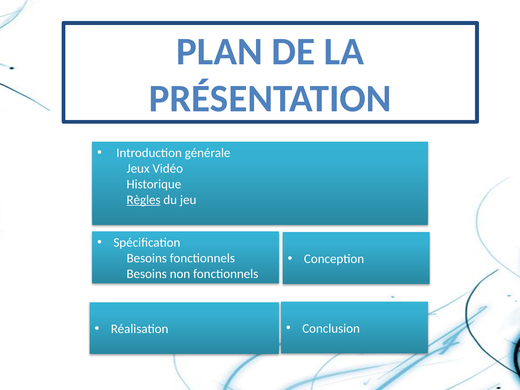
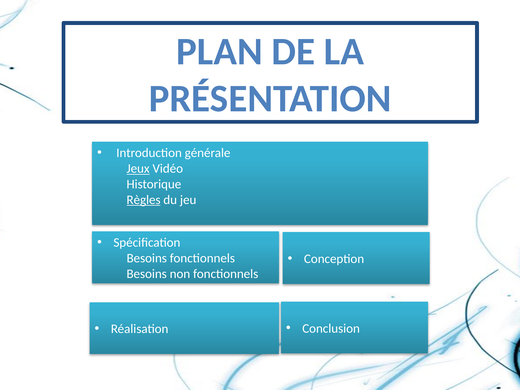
Jeux underline: none -> present
